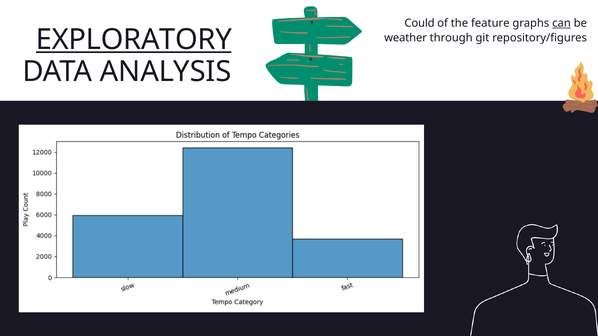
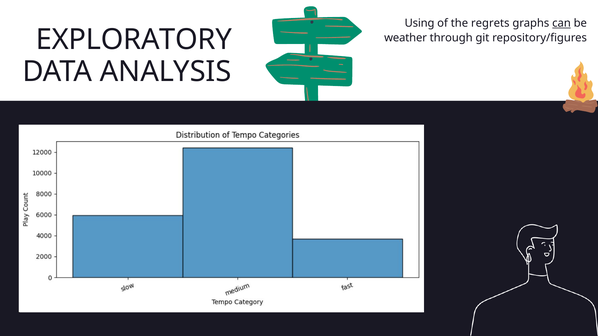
Could: Could -> Using
feature: feature -> regrets
EXPLORATORY underline: present -> none
